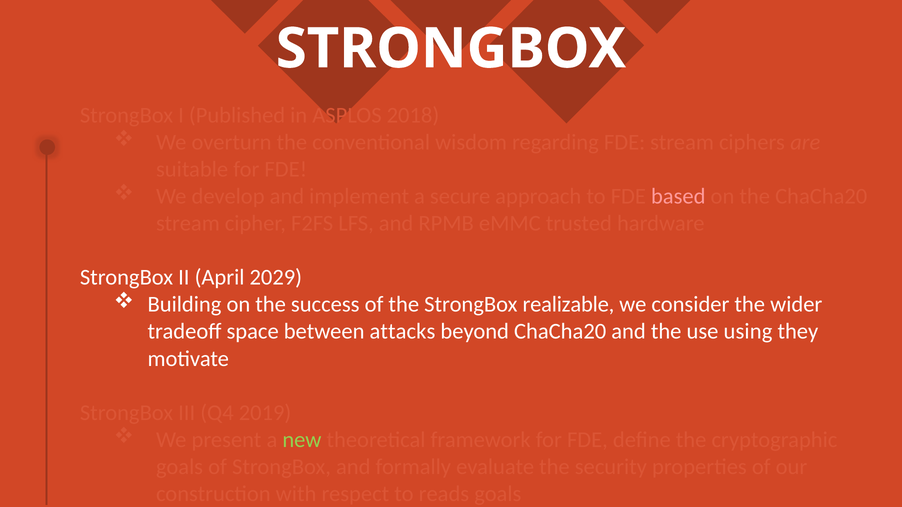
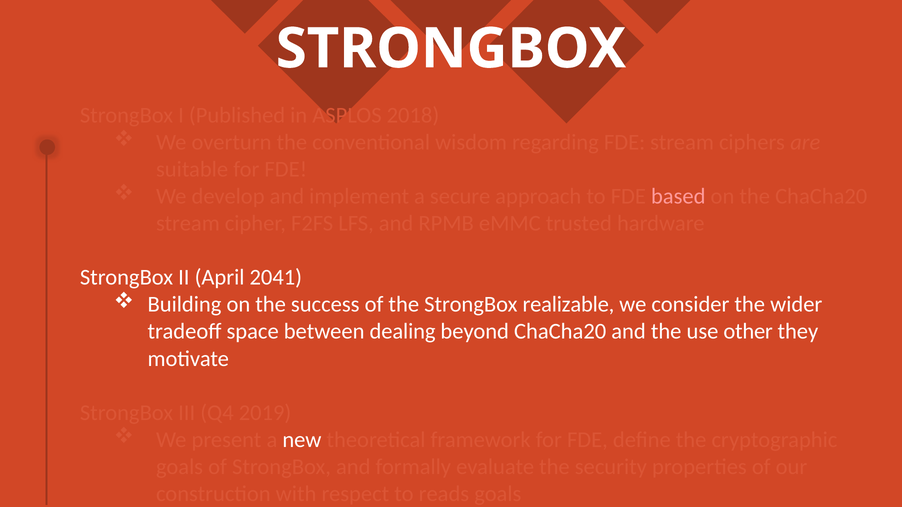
2029: 2029 -> 2041
attacks: attacks -> dealing
using: using -> other
new colour: light green -> white
